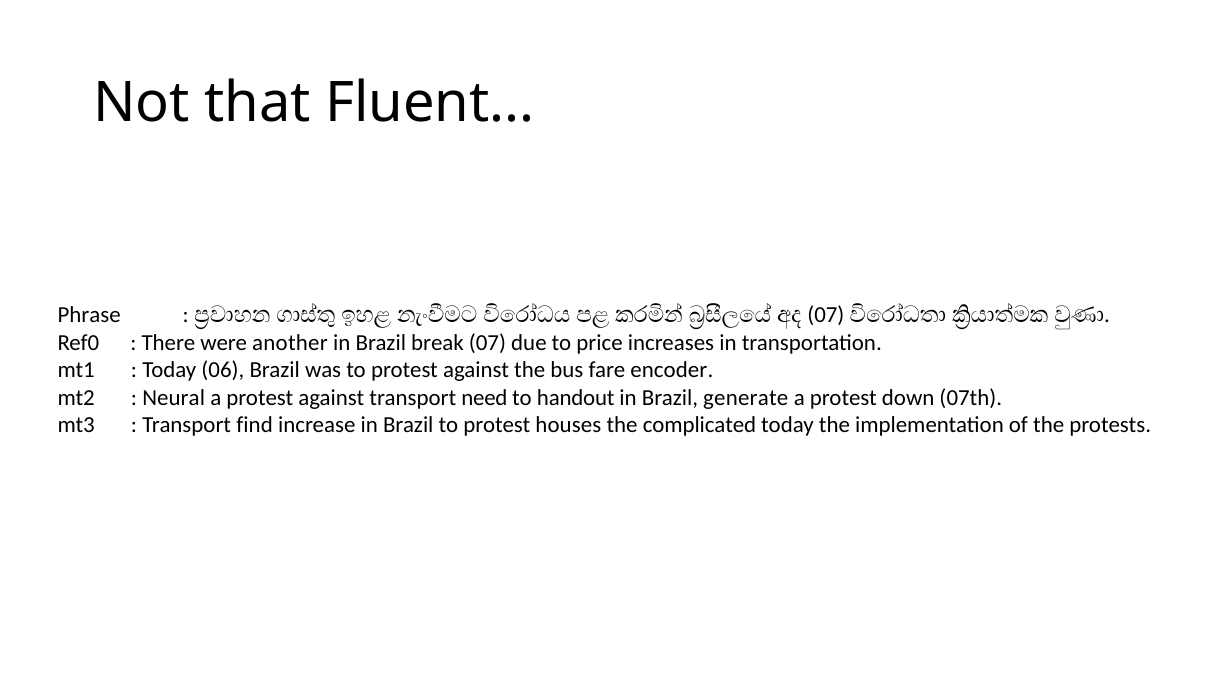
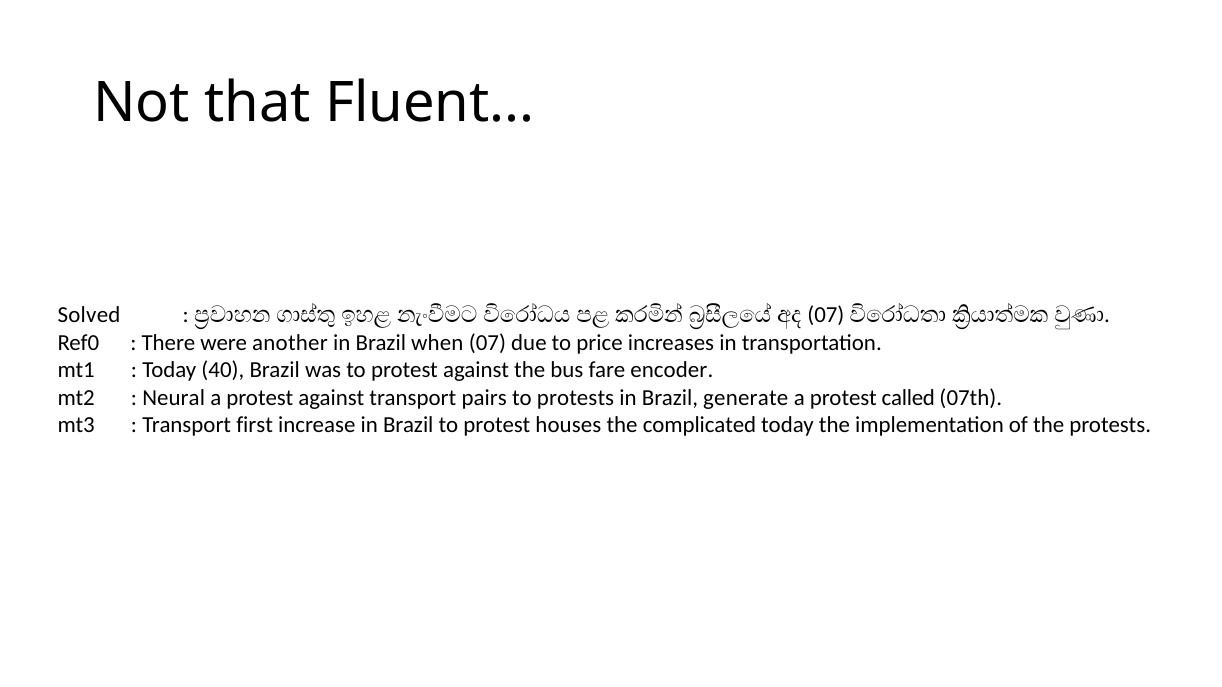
Phrase: Phrase -> Solved
break: break -> when
06: 06 -> 40
need: need -> pairs
to handout: handout -> protests
down: down -> called
find: find -> first
